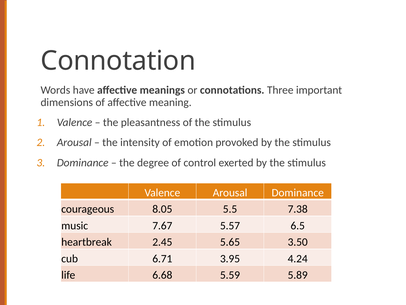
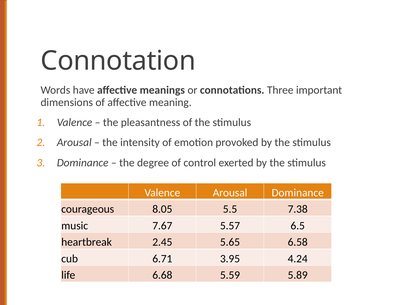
3.50: 3.50 -> 6.58
